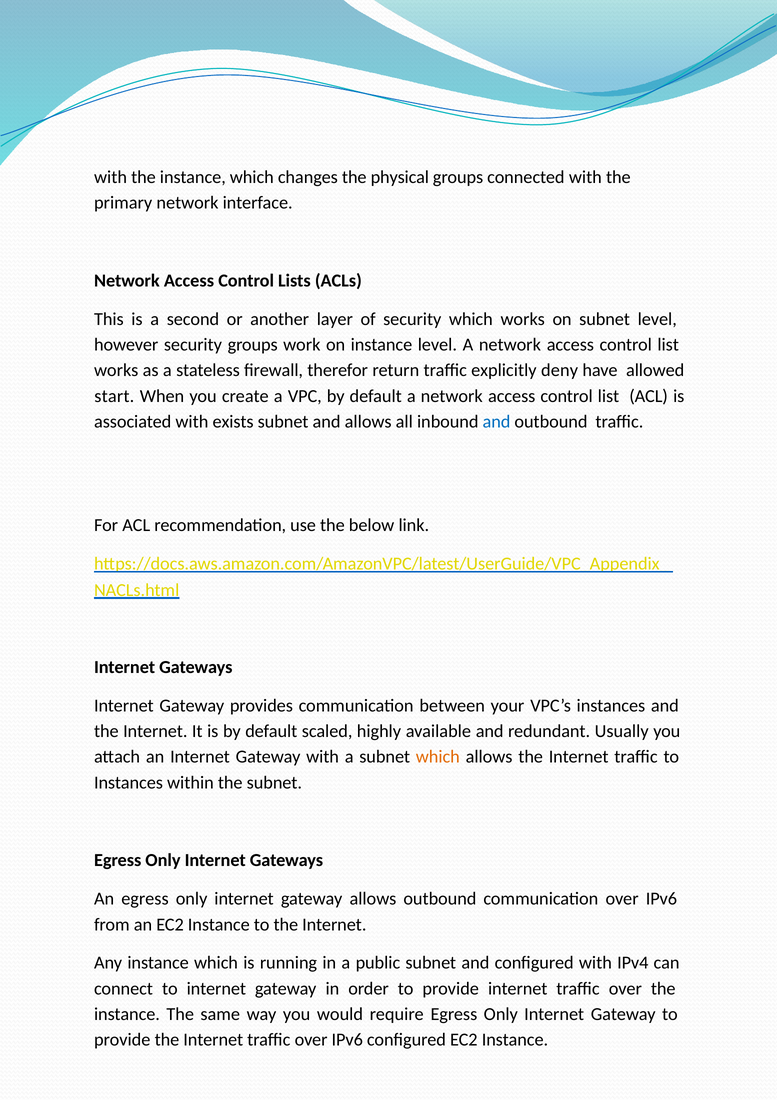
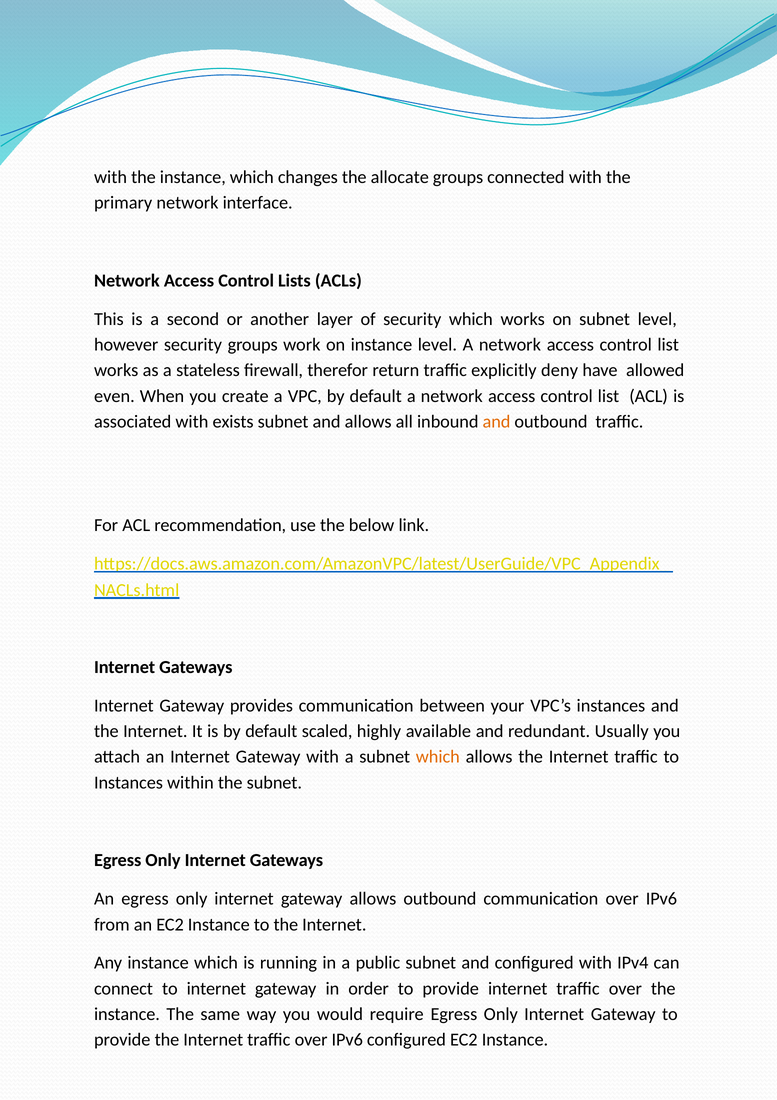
physical: physical -> allocate
start: start -> even
and at (496, 422) colour: blue -> orange
